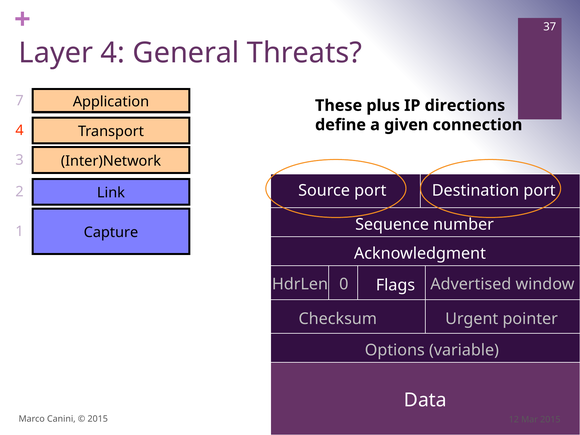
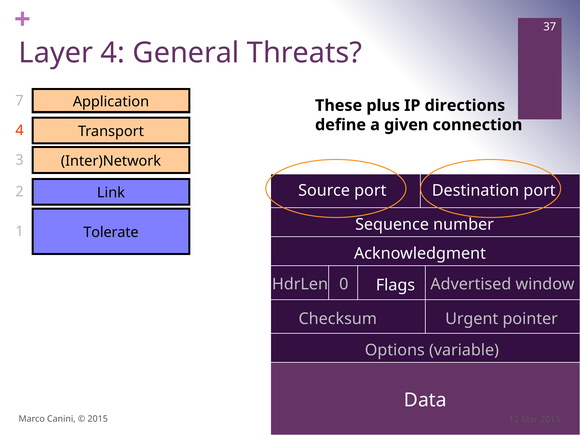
Capture: Capture -> Tolerate
